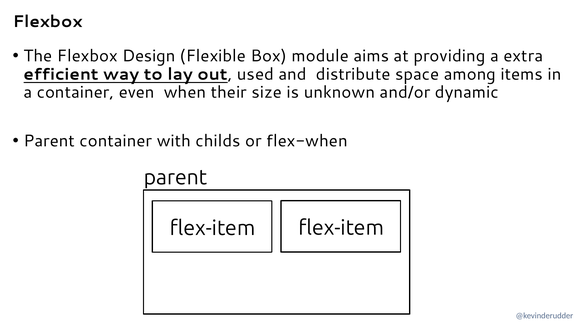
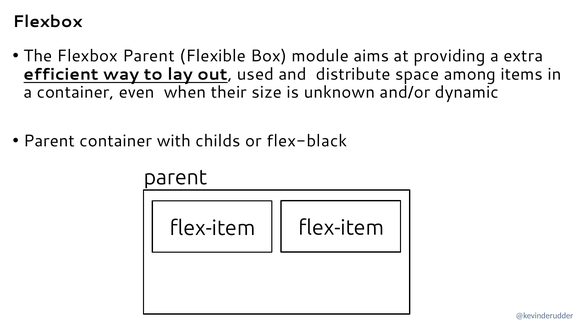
Flexbox Design: Design -> Parent
flex-when: flex-when -> flex-black
